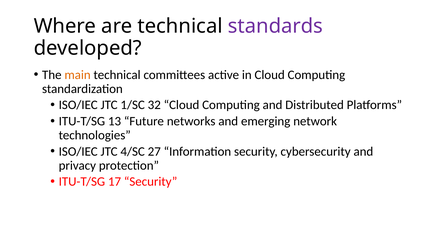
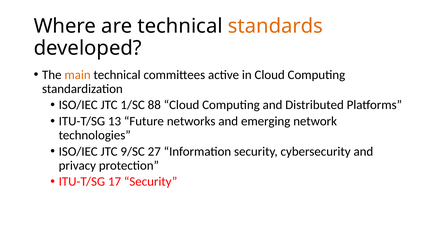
standards colour: purple -> orange
32: 32 -> 88
4/SC: 4/SC -> 9/SC
